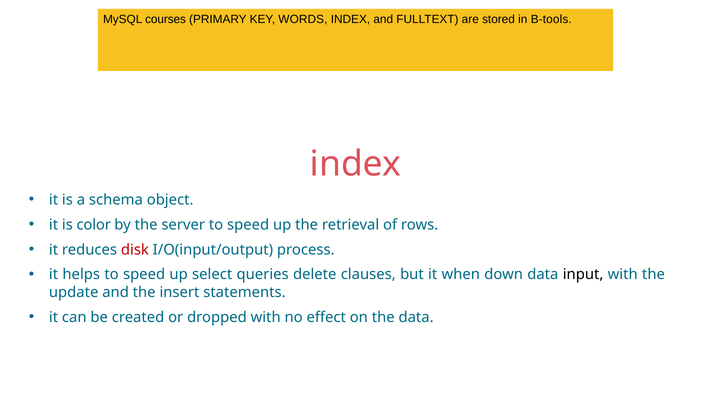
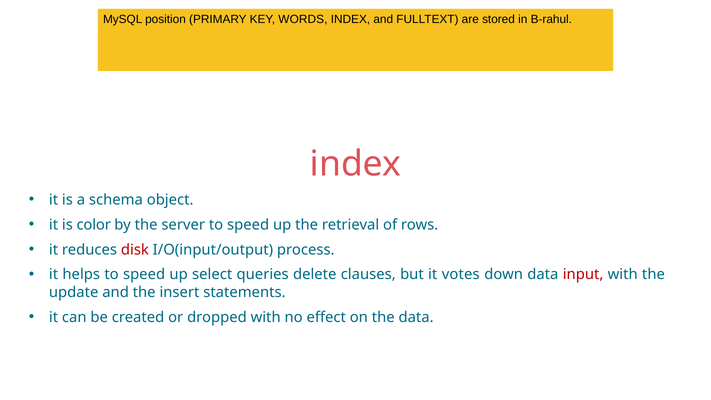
courses: courses -> position
B-tools: B-tools -> B-rahul
when: when -> votes
input colour: black -> red
